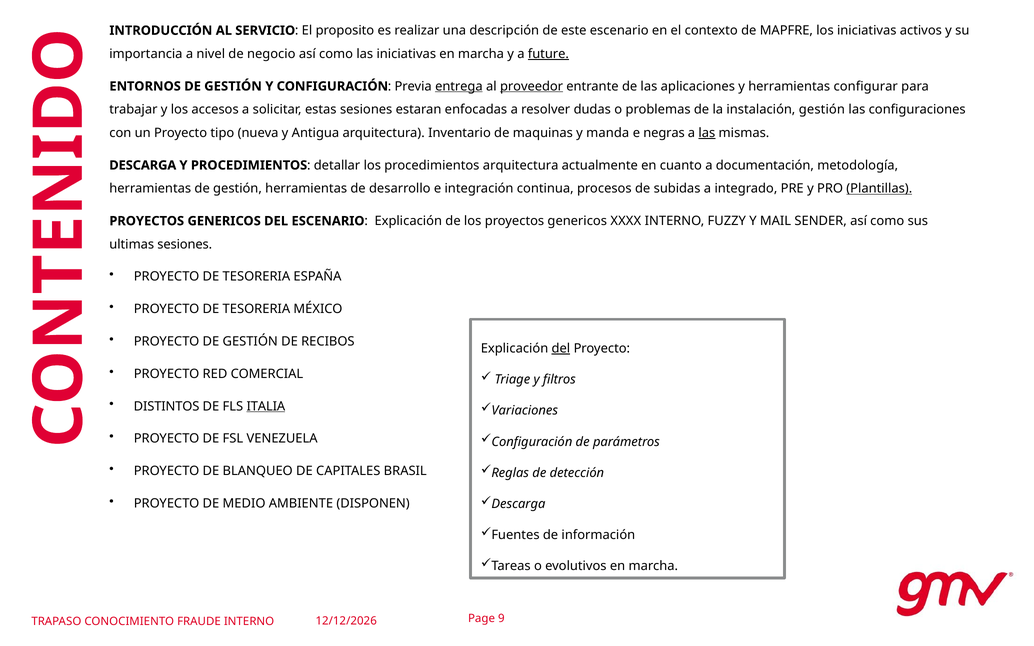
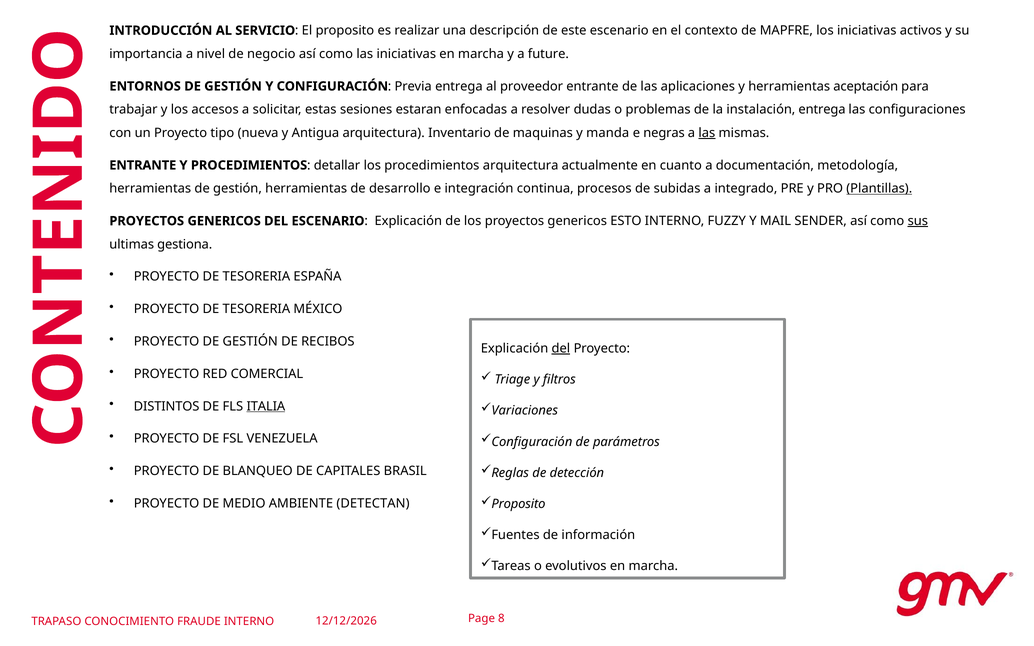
future underline: present -> none
entrega at (459, 86) underline: present -> none
proveedor underline: present -> none
configurar: configurar -> aceptación
instalación gestión: gestión -> entrega
DESCARGA at (143, 165): DESCARGA -> ENTRANTE
XXXX: XXXX -> ESTO
sus underline: none -> present
ultimas sesiones: sesiones -> gestiona
DISPONEN: DISPONEN -> DETECTAN
Descarga at (518, 504): Descarga -> Proposito
9: 9 -> 8
